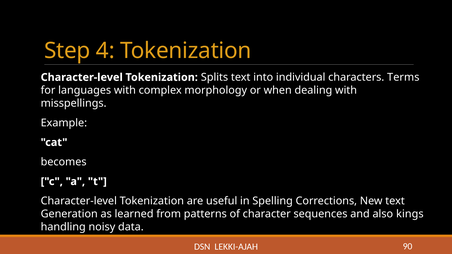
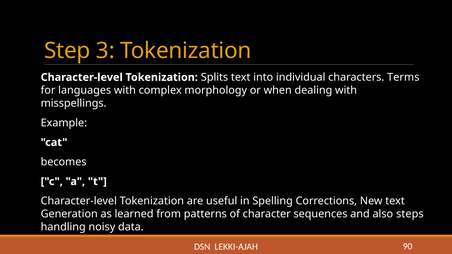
4: 4 -> 3
kings: kings -> steps
